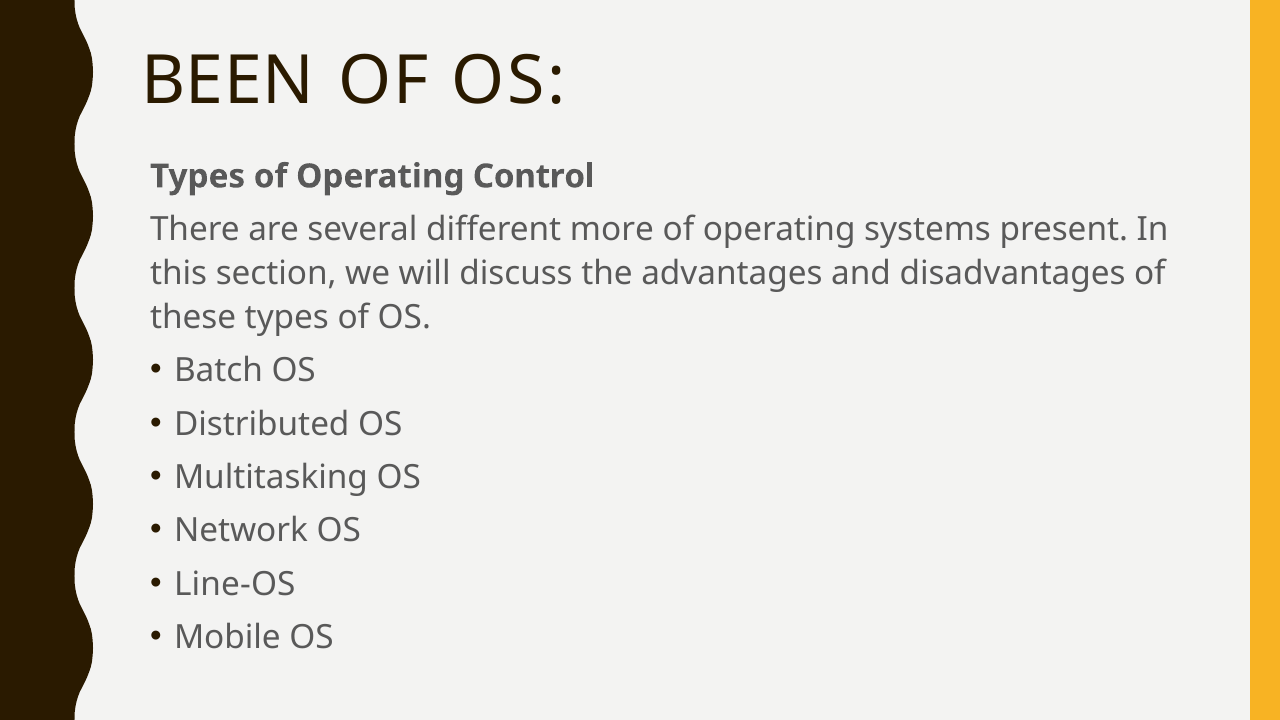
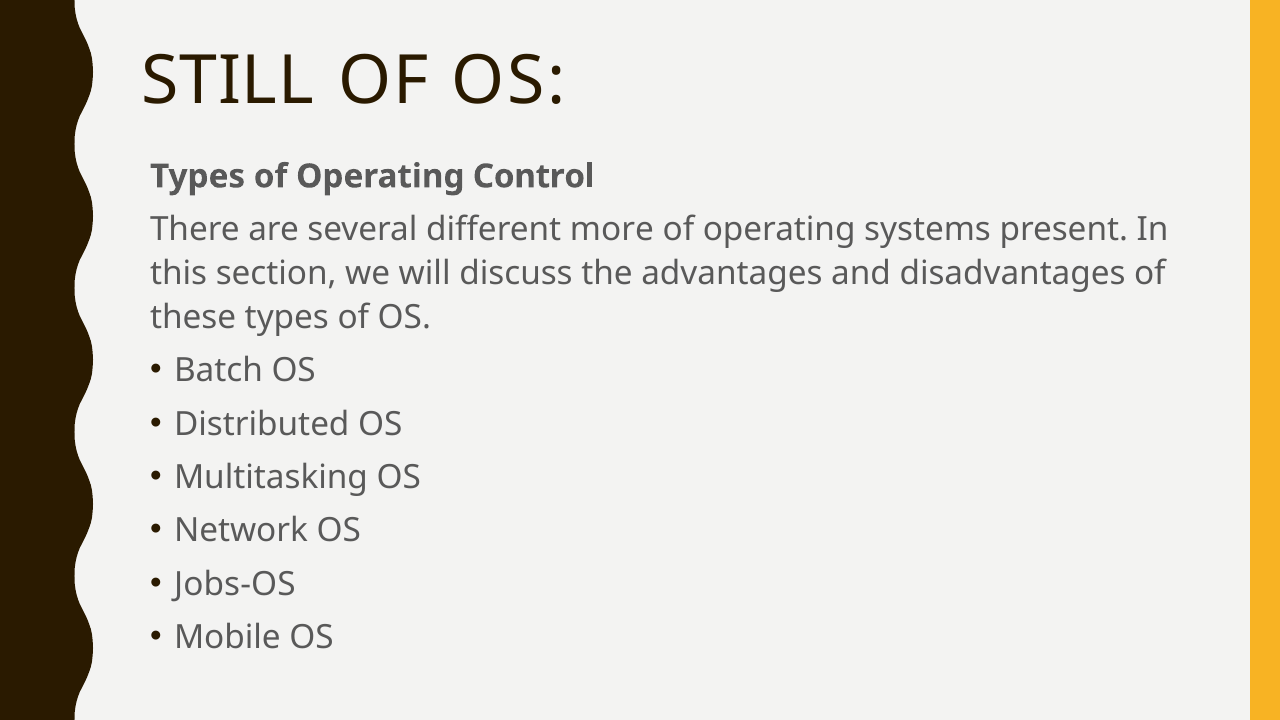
BEEN: BEEN -> STILL
Line-OS: Line-OS -> Jobs-OS
